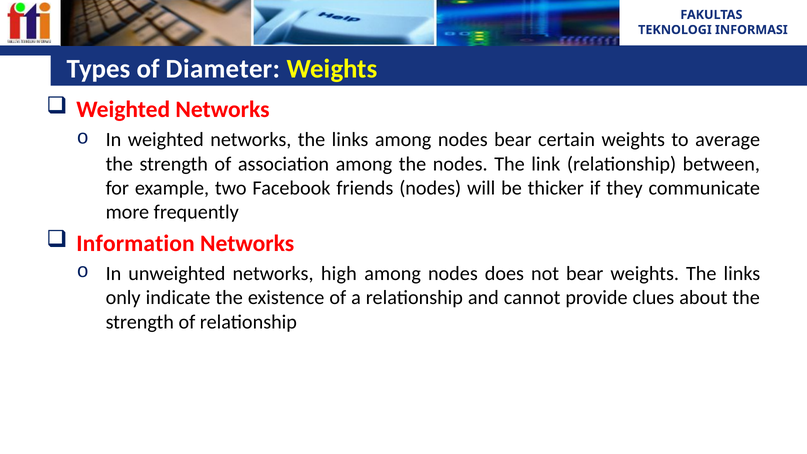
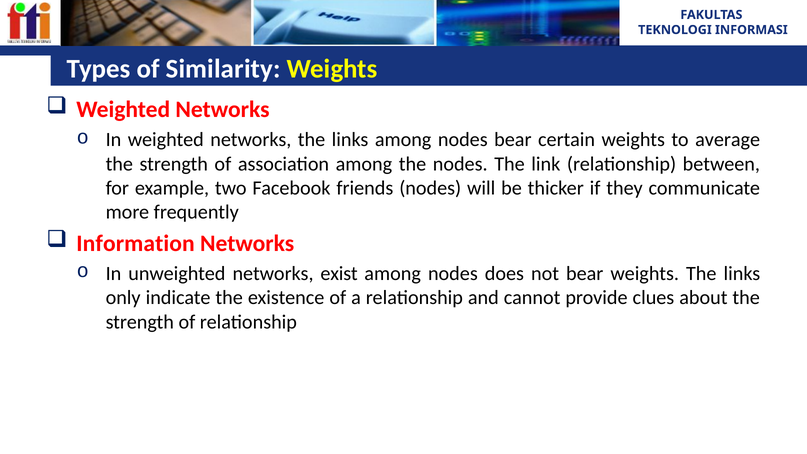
Diameter: Diameter -> Similarity
high: high -> exist
